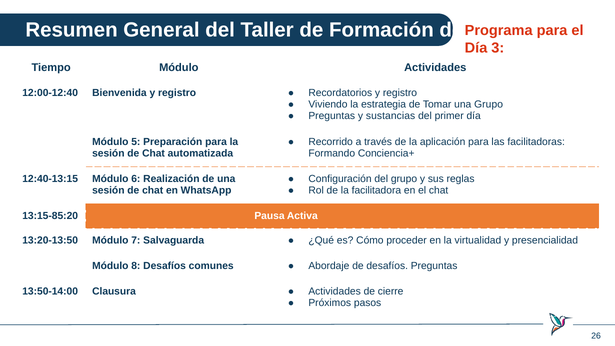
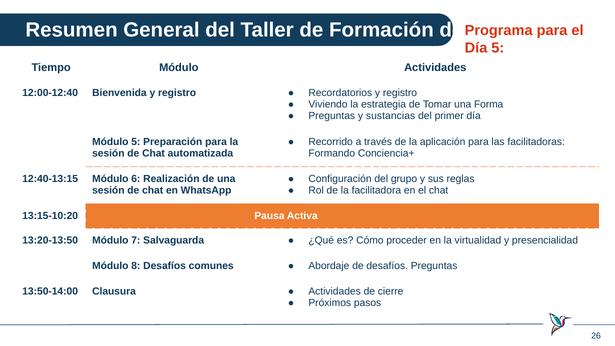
Día 3: 3 -> 5
una Grupo: Grupo -> Forma
13:15-85:20: 13:15-85:20 -> 13:15-10:20
